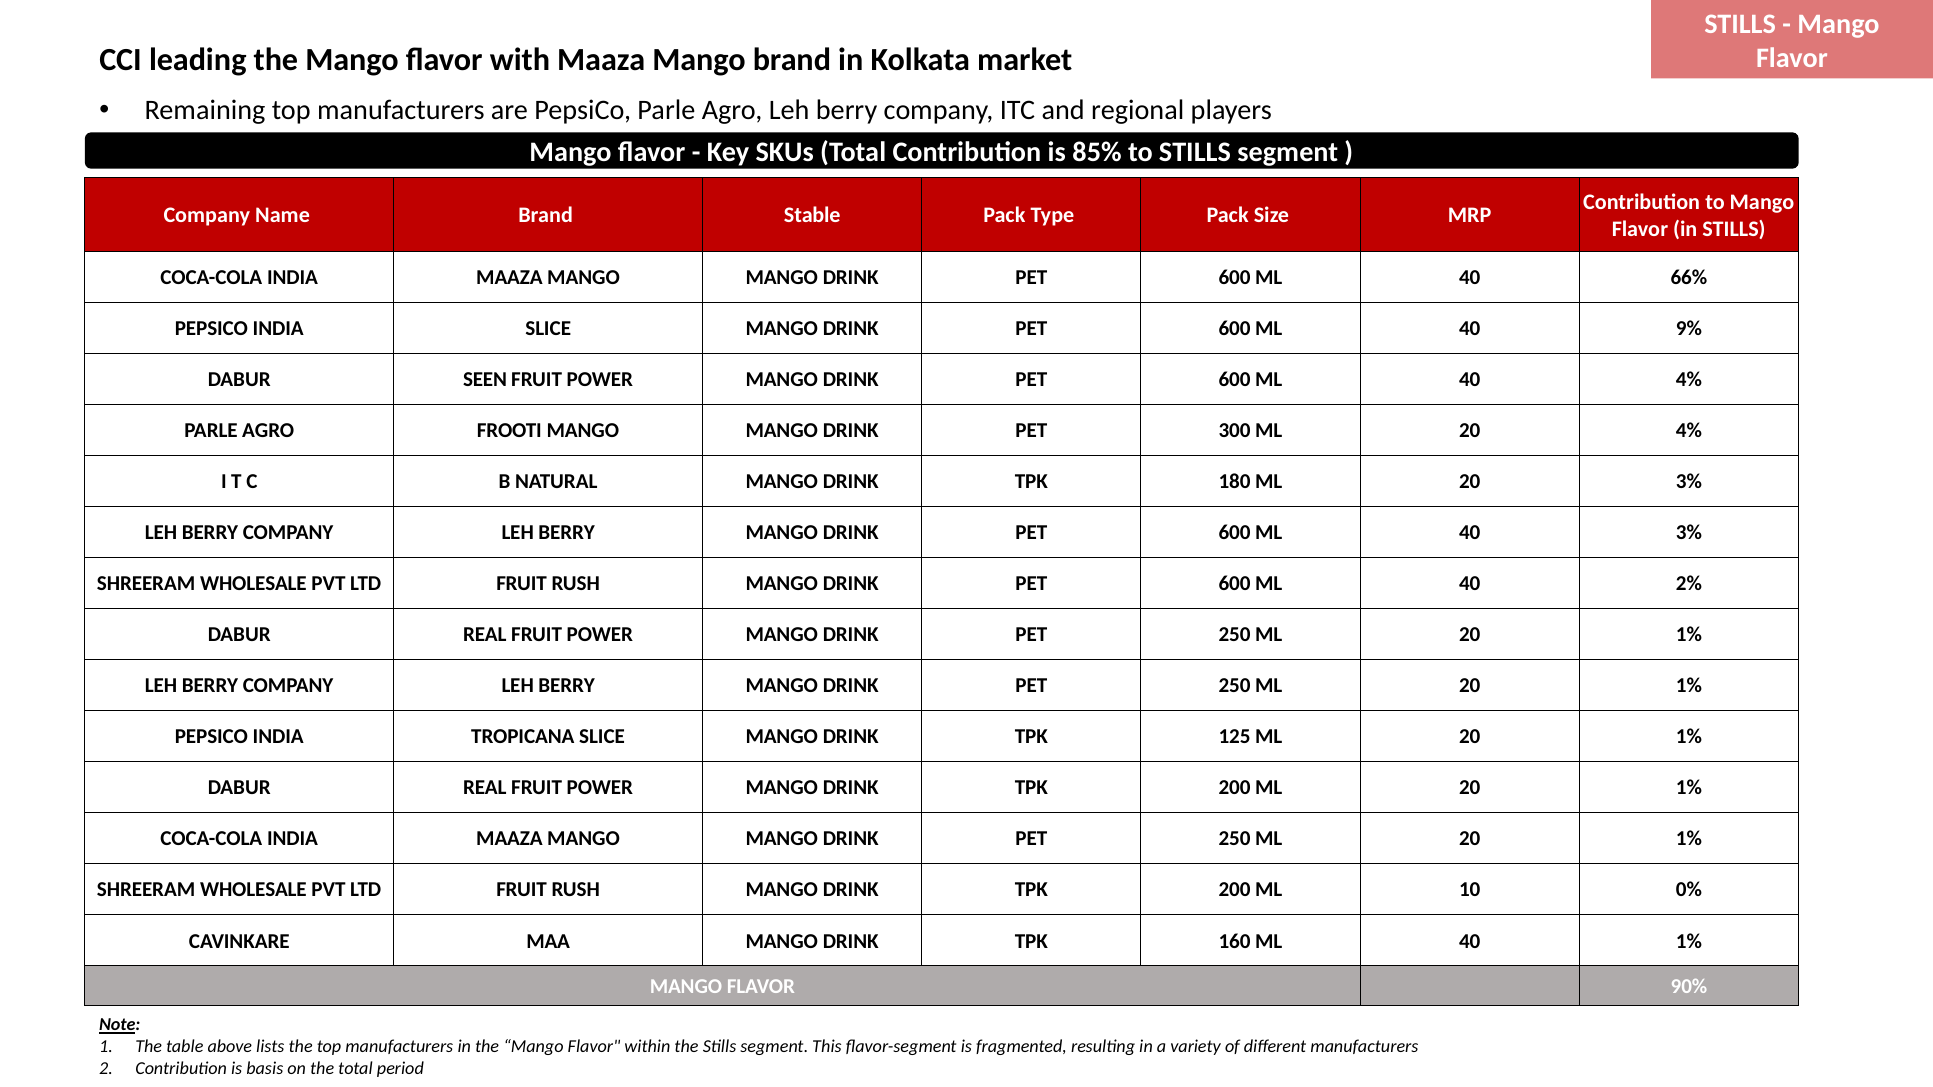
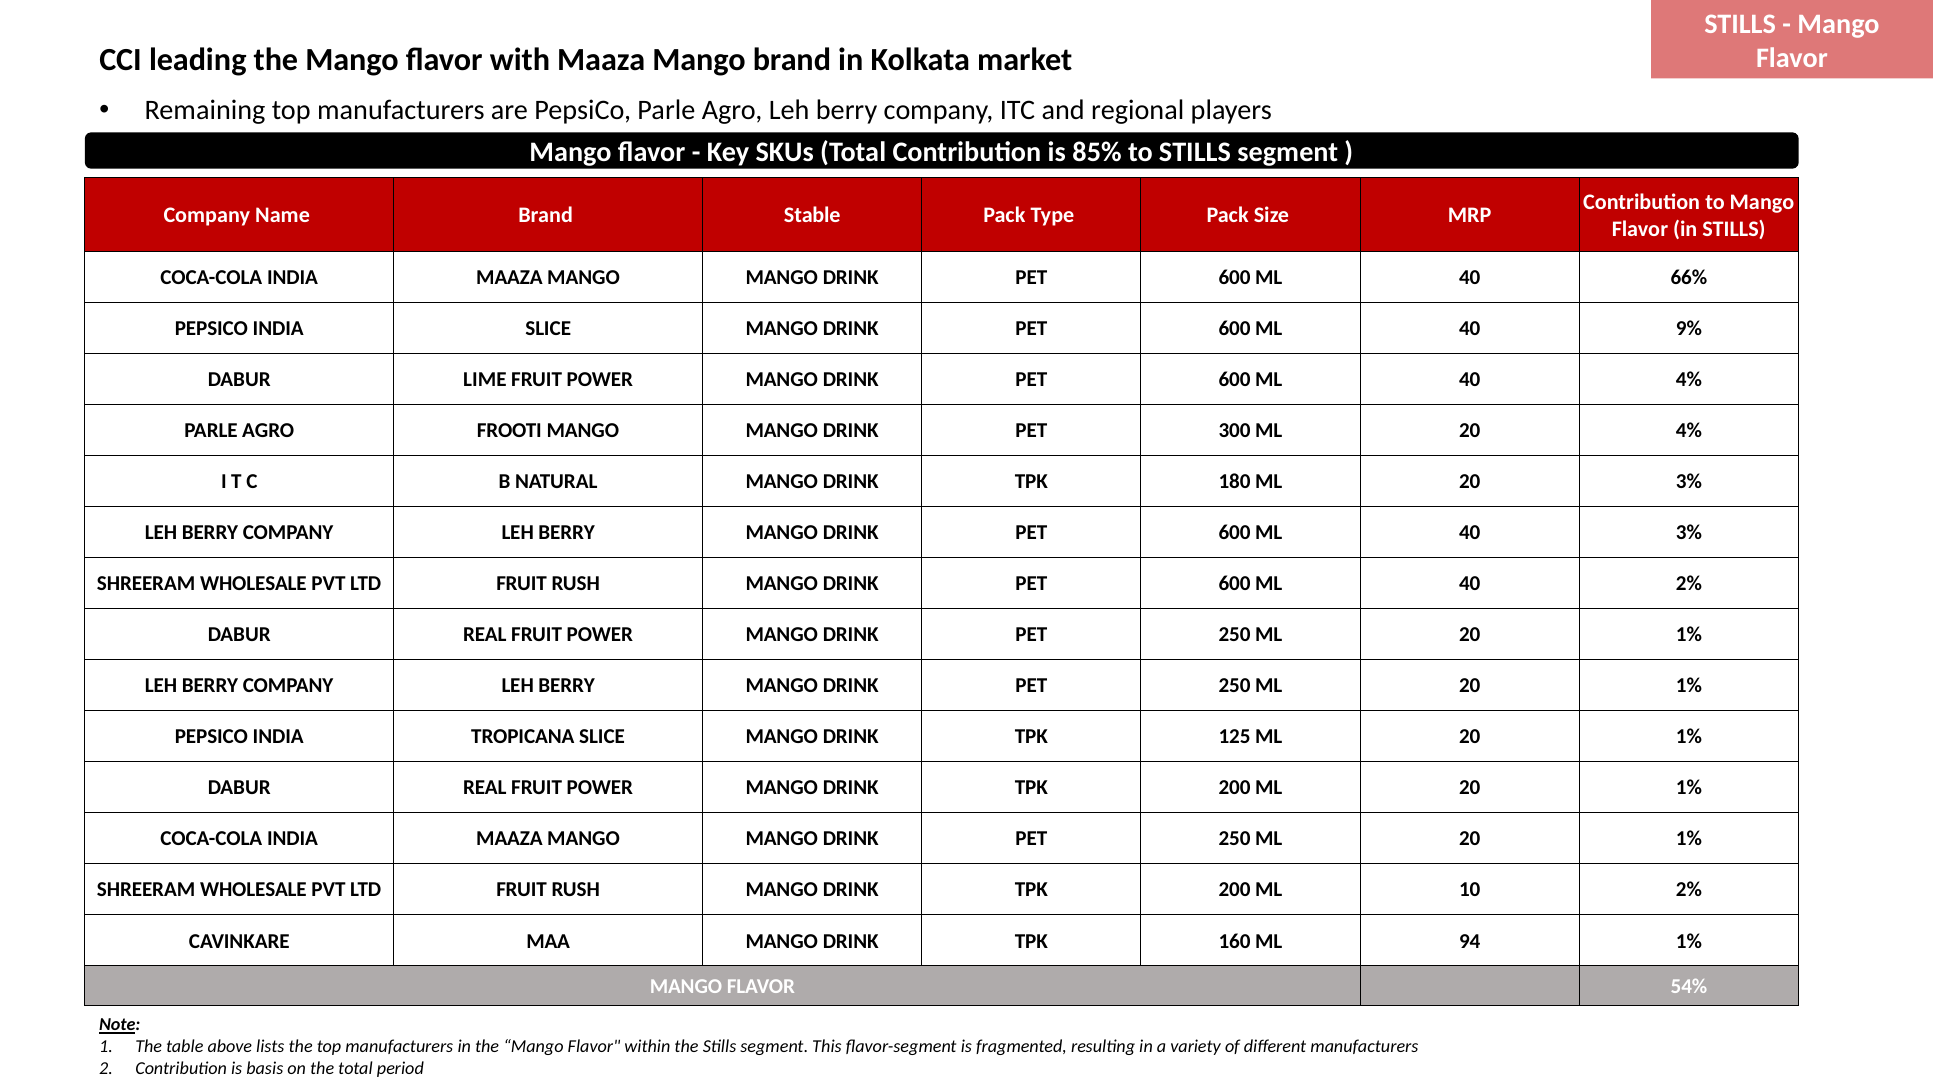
SEEN: SEEN -> LIME
10 0%: 0% -> 2%
160 ML 40: 40 -> 94
90%: 90% -> 54%
